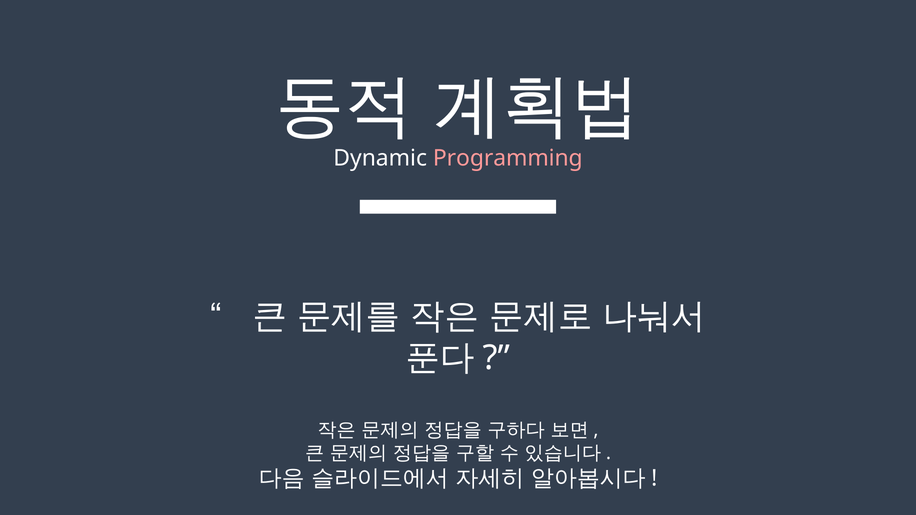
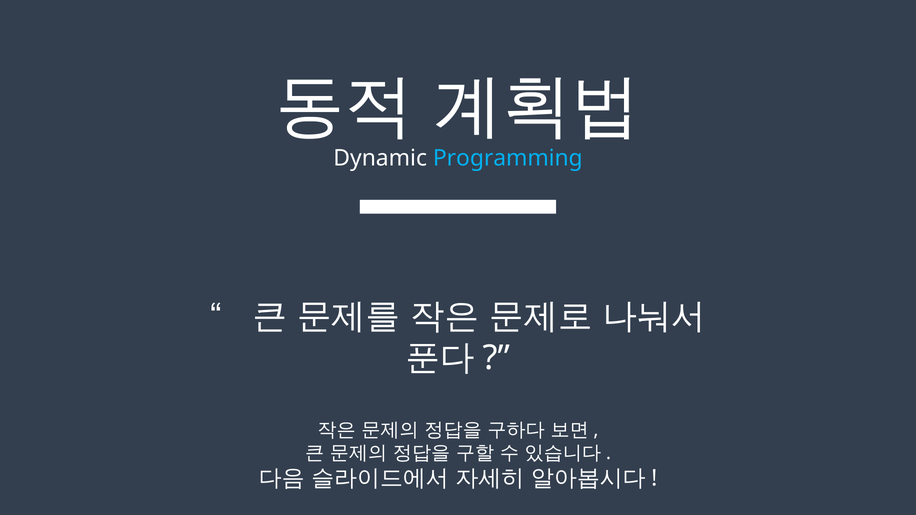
Programming colour: pink -> light blue
